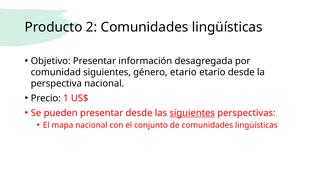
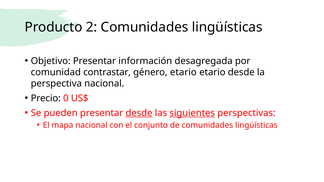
comunidad siguientes: siguientes -> contrastar
1: 1 -> 0
desde at (139, 113) underline: none -> present
